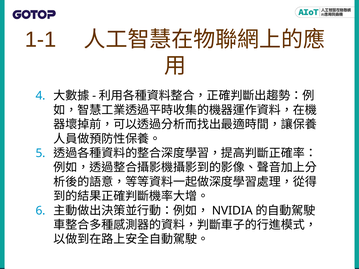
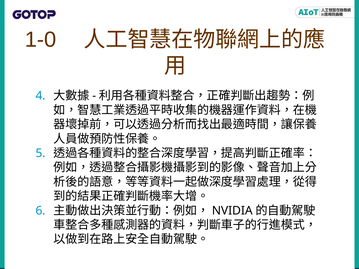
1-1: 1-1 -> 1-0
